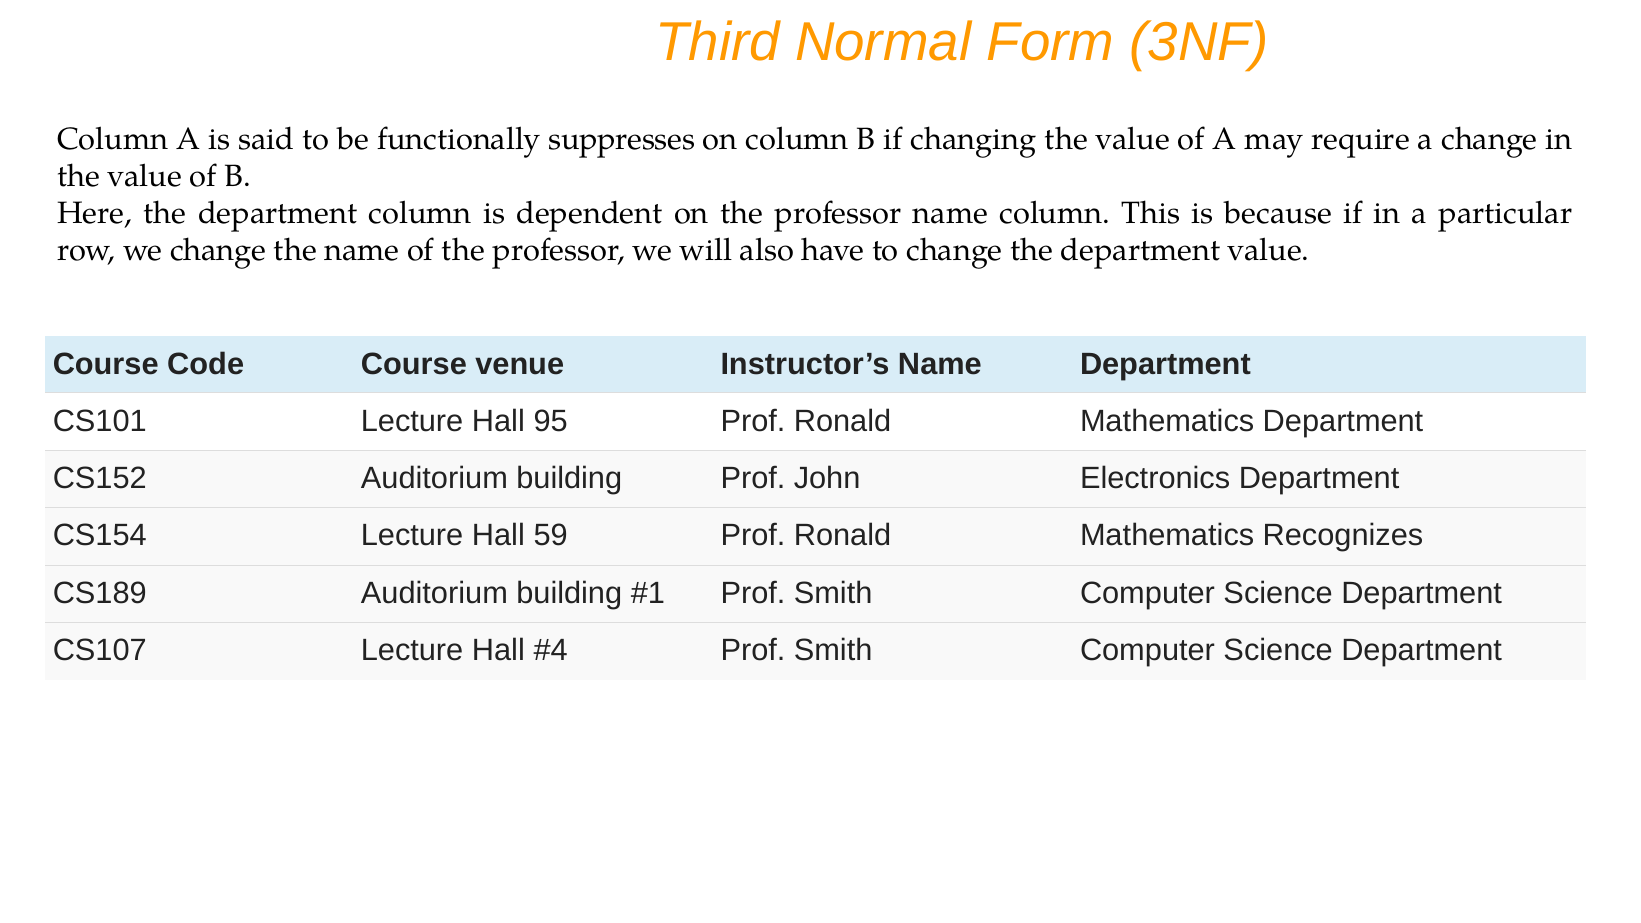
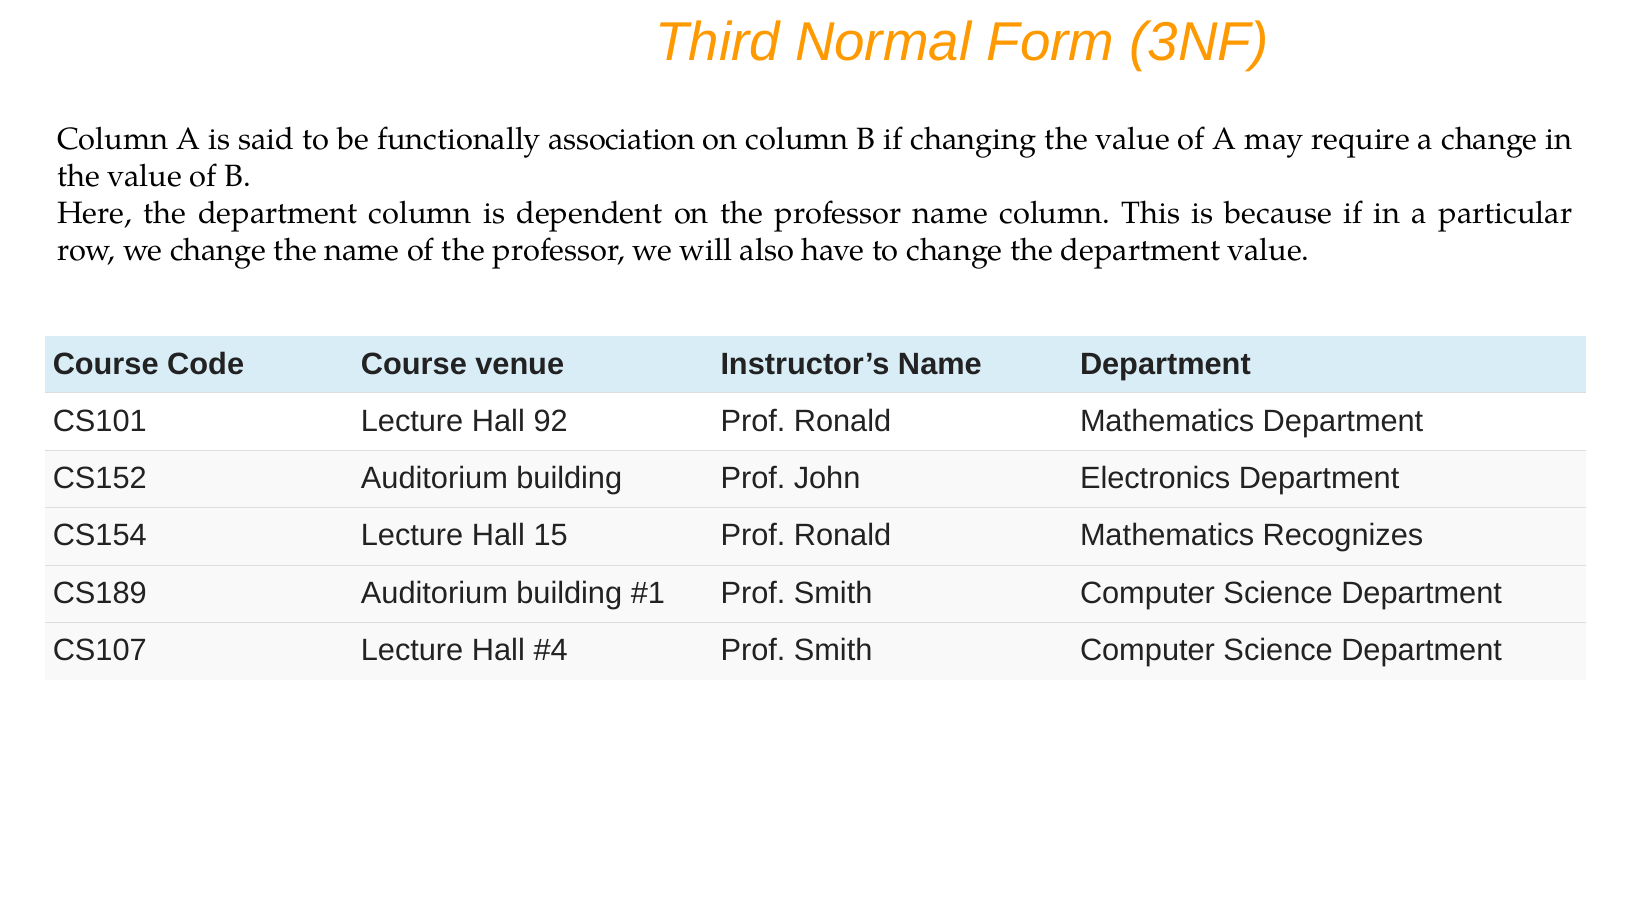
suppresses: suppresses -> association
95: 95 -> 92
59: 59 -> 15
